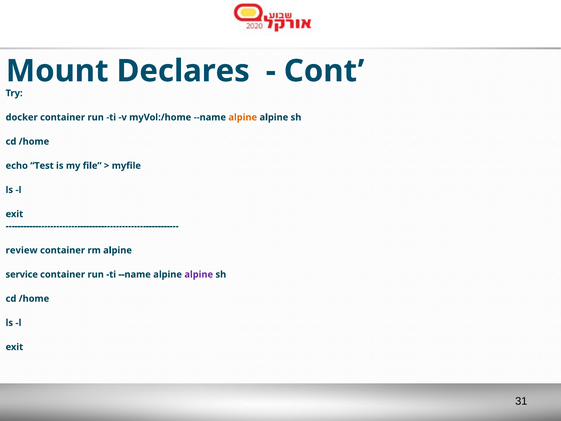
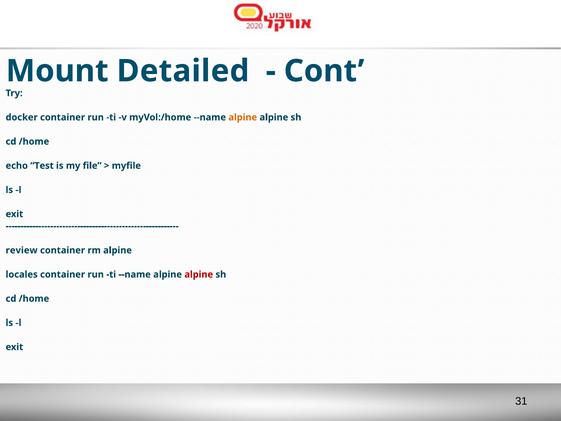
Declares: Declares -> Detailed
service: service -> locales
alpine at (199, 274) colour: purple -> red
